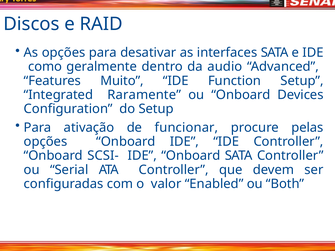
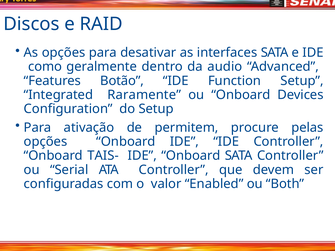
Muito: Muito -> Botão
funcionar: funcionar -> permitem
SCSI-: SCSI- -> TAIS-
